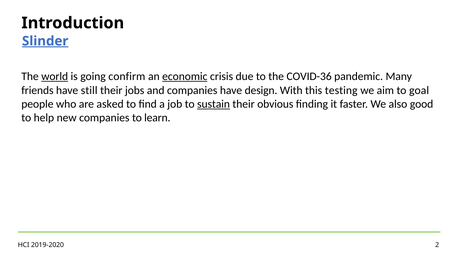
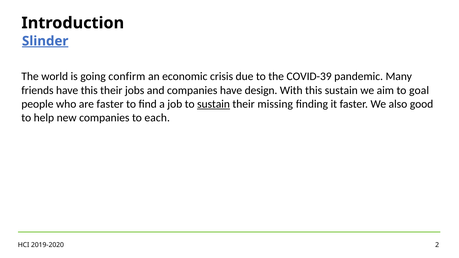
world underline: present -> none
economic underline: present -> none
COVID-36: COVID-36 -> COVID-39
have still: still -> this
this testing: testing -> sustain
are asked: asked -> faster
obvious: obvious -> missing
learn: learn -> each
